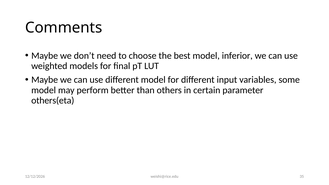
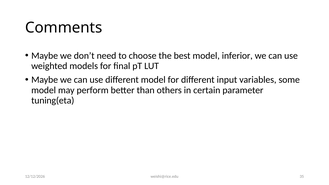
others(eta: others(eta -> tuning(eta
